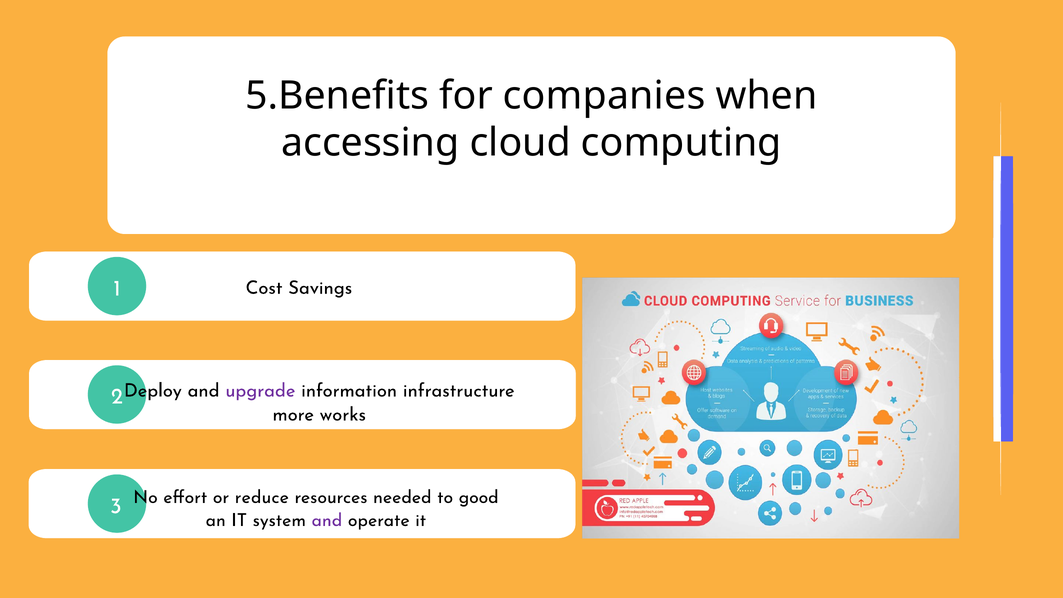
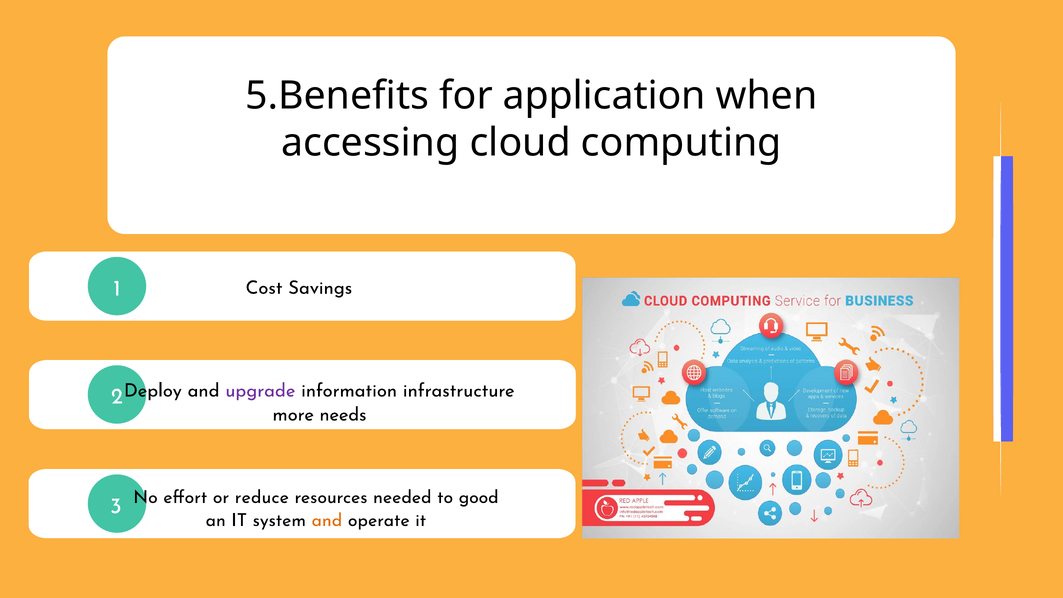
companies: companies -> application
works: works -> needs
and at (327, 520) colour: purple -> orange
